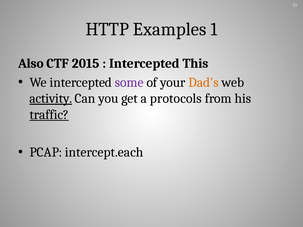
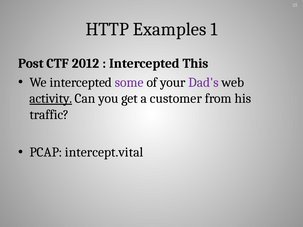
Also: Also -> Post
2015: 2015 -> 2012
Dad's colour: orange -> purple
protocols: protocols -> customer
traffic underline: present -> none
intercept.each: intercept.each -> intercept.vital
